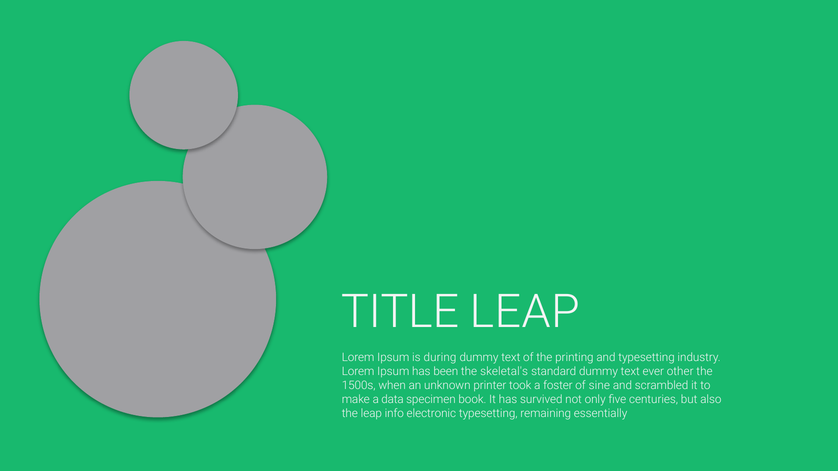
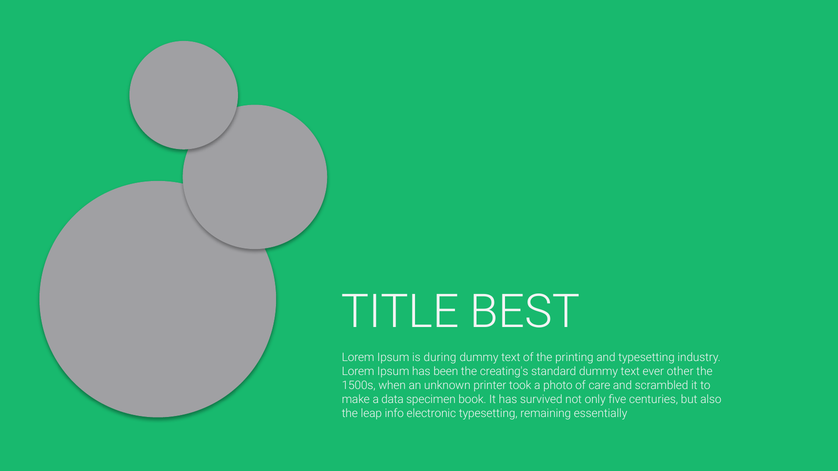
TITLE LEAP: LEAP -> BEST
skeletal's: skeletal's -> creating's
foster: foster -> photo
sine: sine -> care
